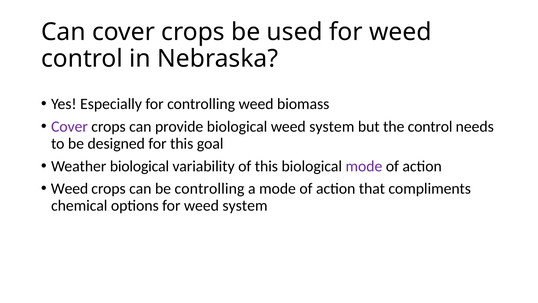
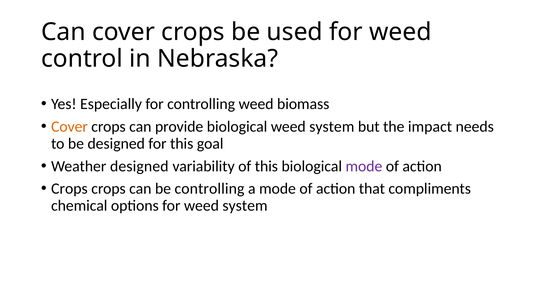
Cover at (69, 126) colour: purple -> orange
the control: control -> impact
Weather biological: biological -> designed
Weed at (70, 189): Weed -> Crops
